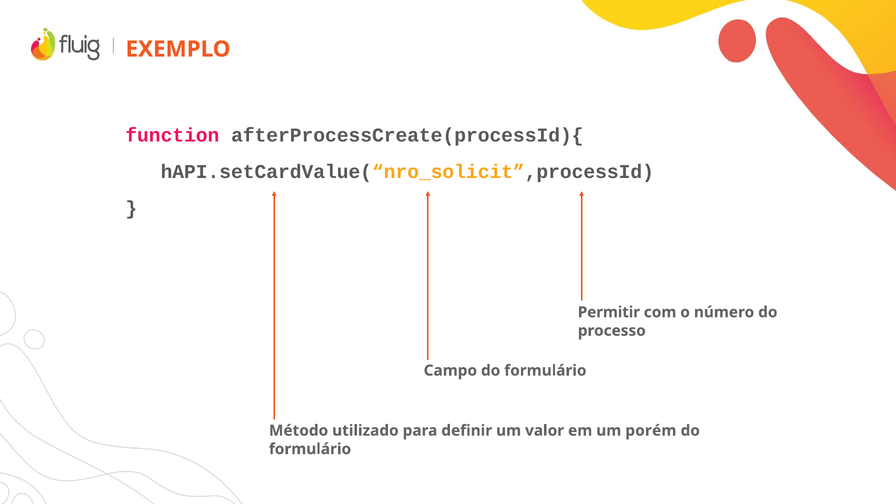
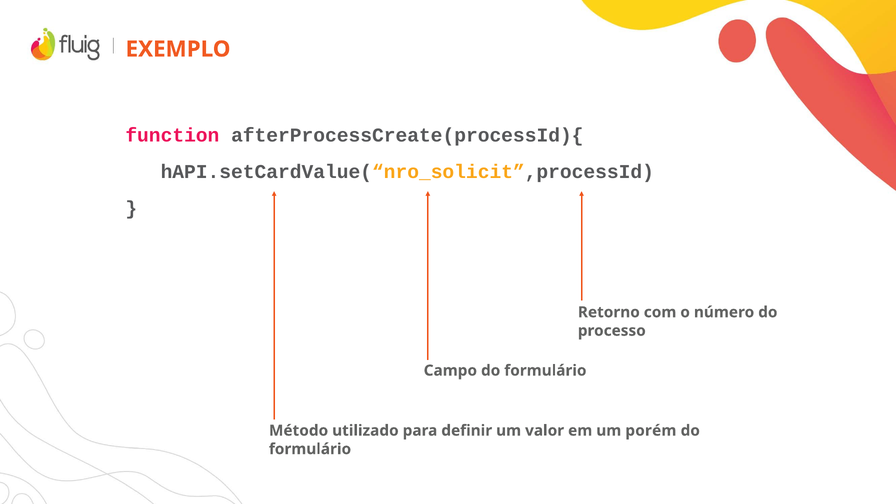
Permitir: Permitir -> Retorno
